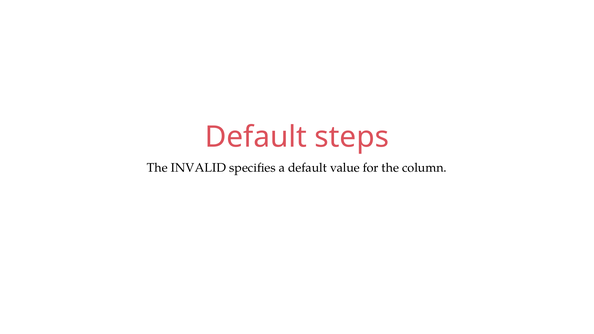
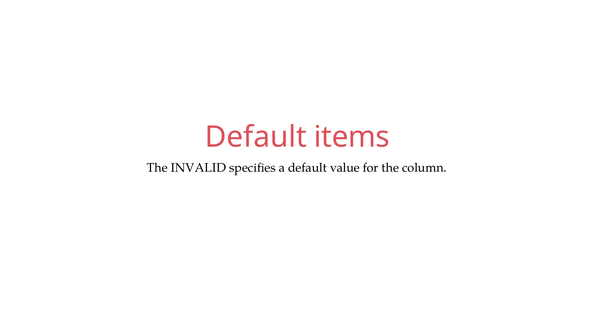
steps: steps -> items
